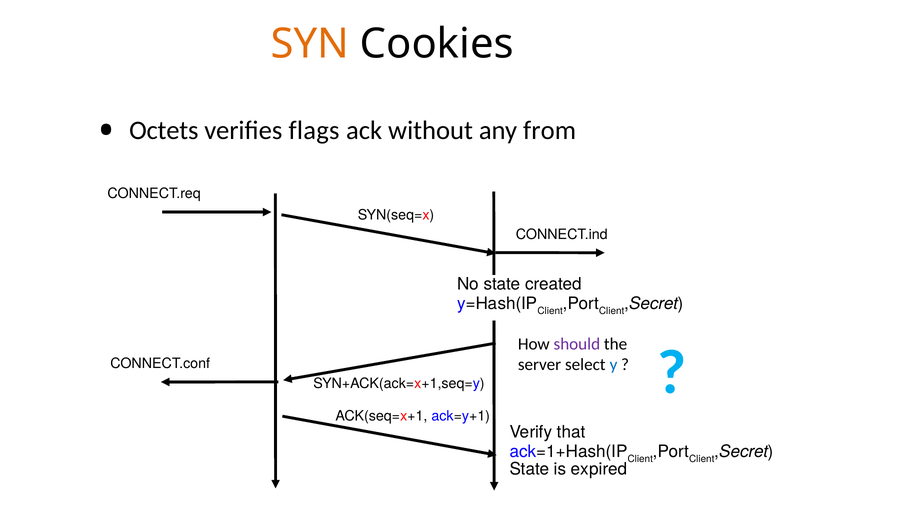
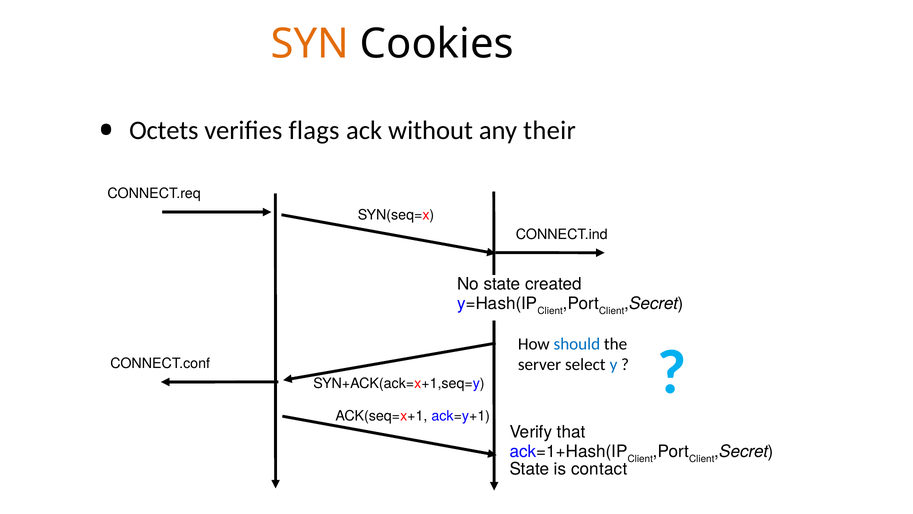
from: from -> their
should colour: purple -> blue
expired: expired -> contact
